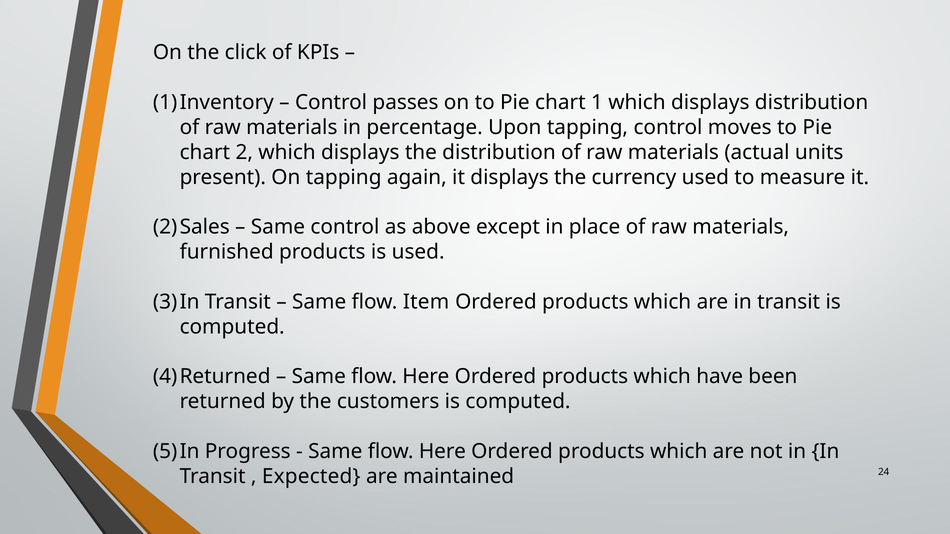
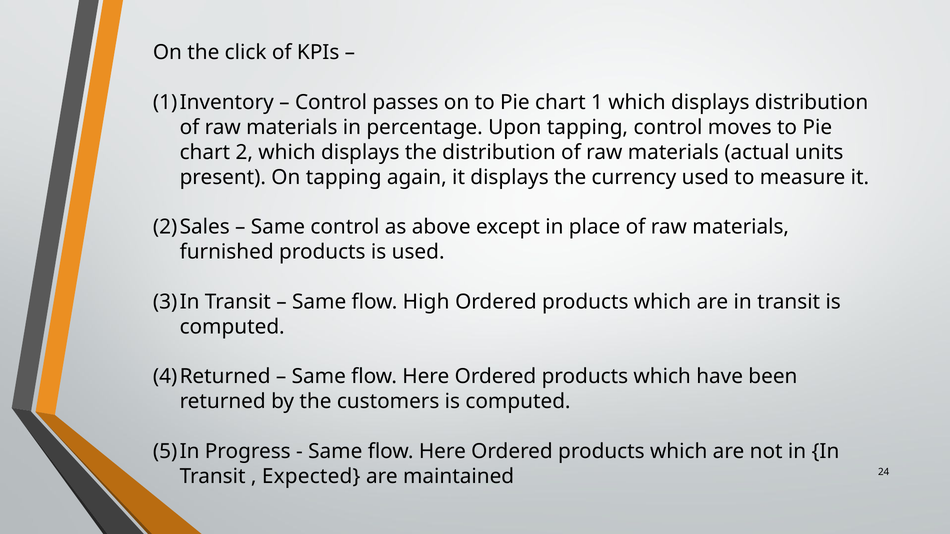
Item: Item -> High
